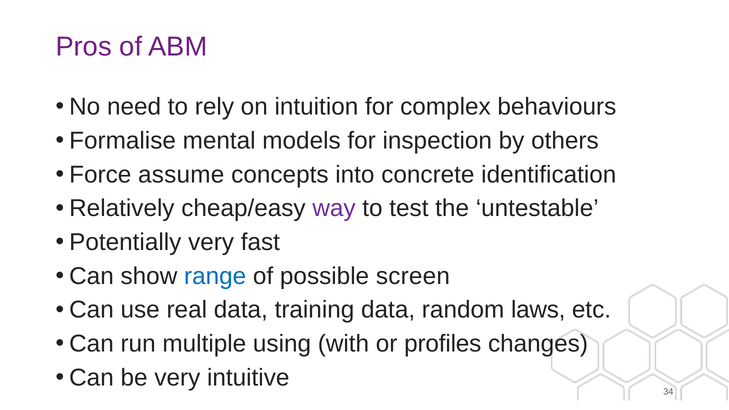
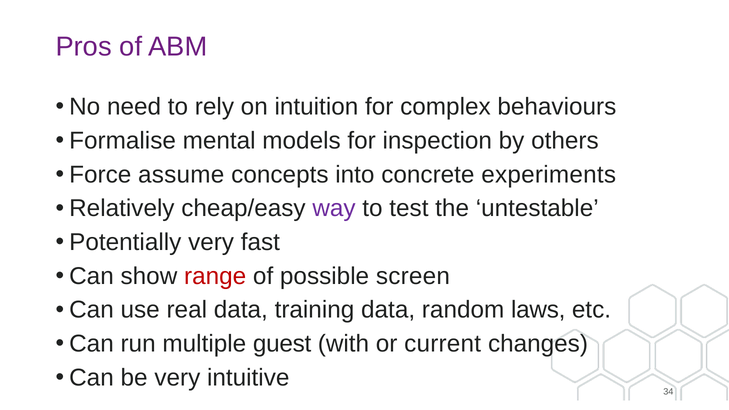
identification: identification -> experiments
range colour: blue -> red
using: using -> guest
profiles: profiles -> current
